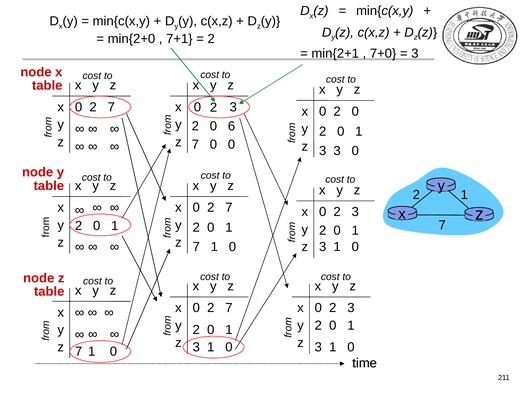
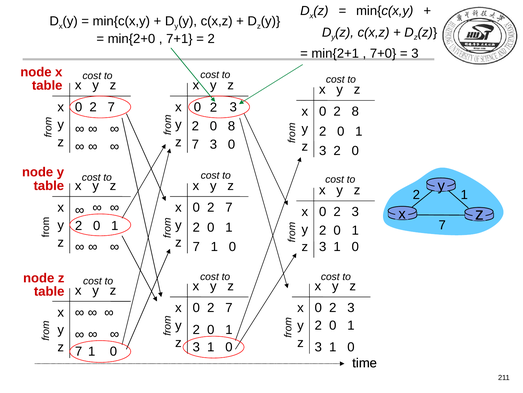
0 at (355, 111): 0 -> 8
0 6: 6 -> 8
7 0: 0 -> 3
3 at (337, 151): 3 -> 2
